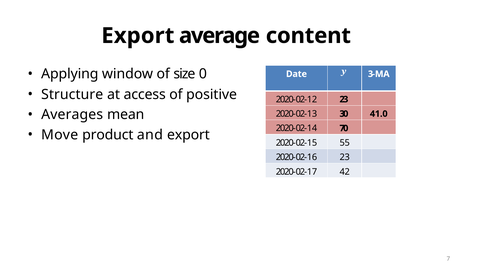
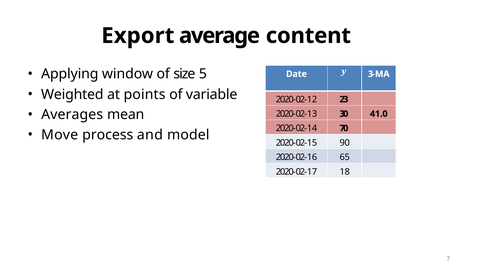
0: 0 -> 5
Structure: Structure -> Weighted
access: access -> points
positive: positive -> variable
product: product -> process
and export: export -> model
55: 55 -> 90
2020-02-16 23: 23 -> 65
42: 42 -> 18
